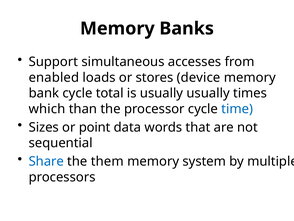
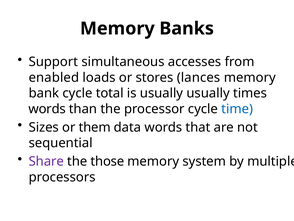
device: device -> lances
which at (47, 109): which -> words
point: point -> them
Share colour: blue -> purple
them: them -> those
